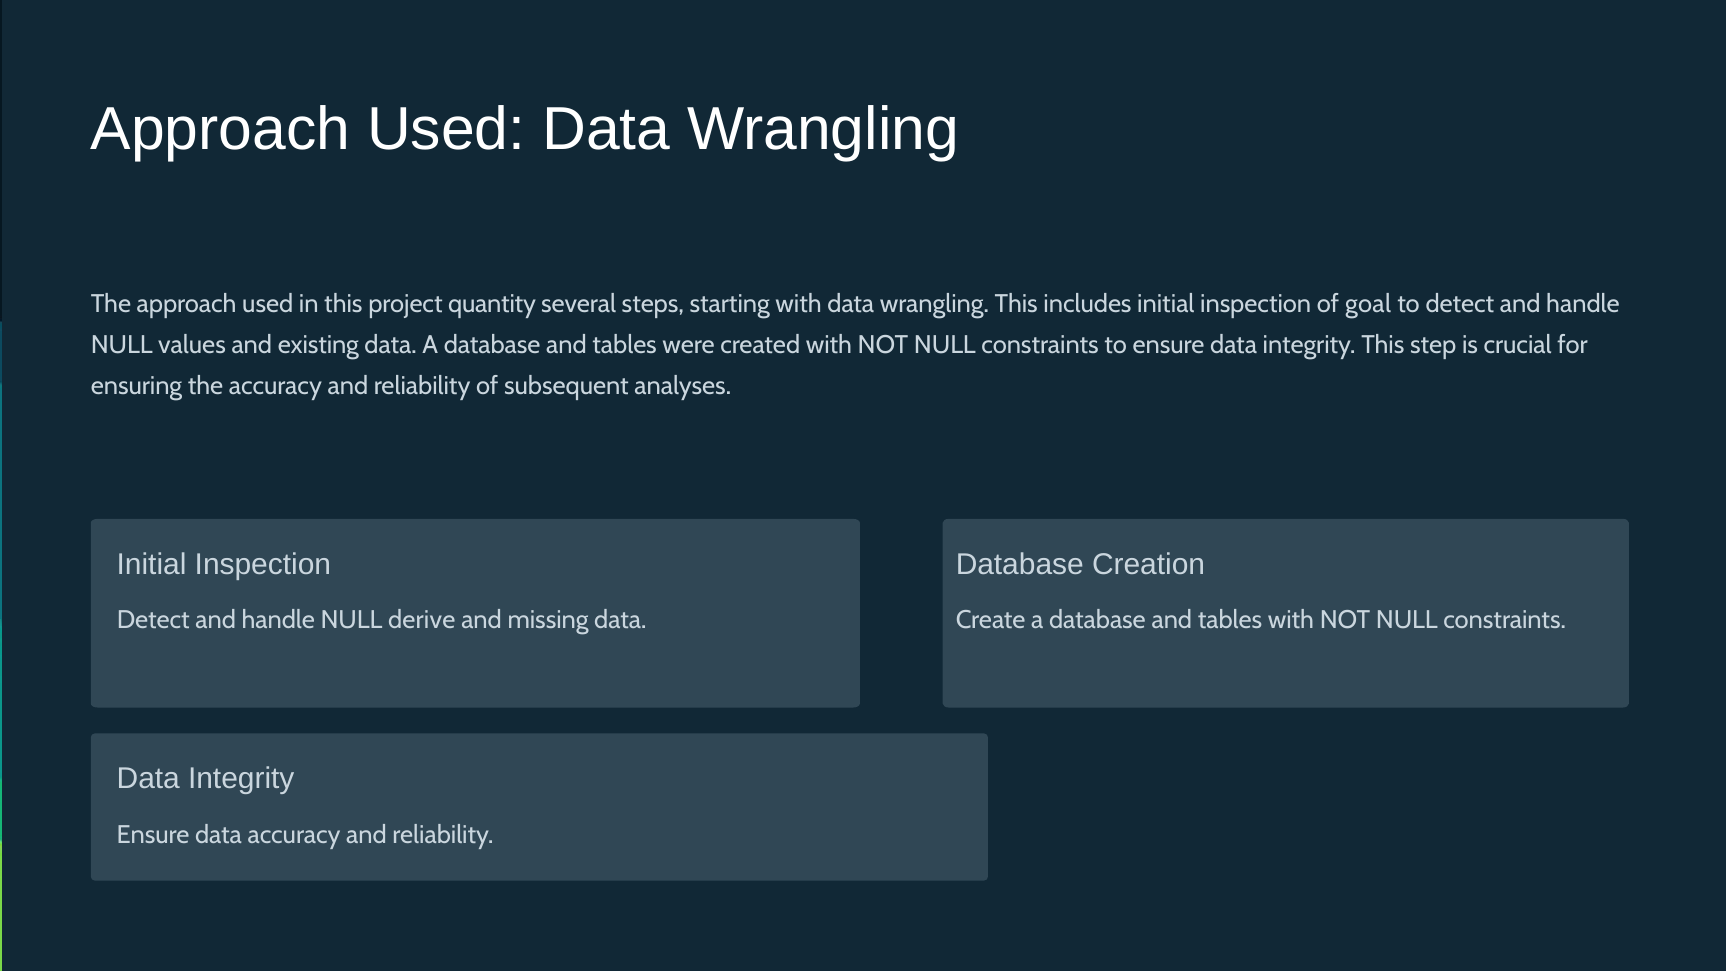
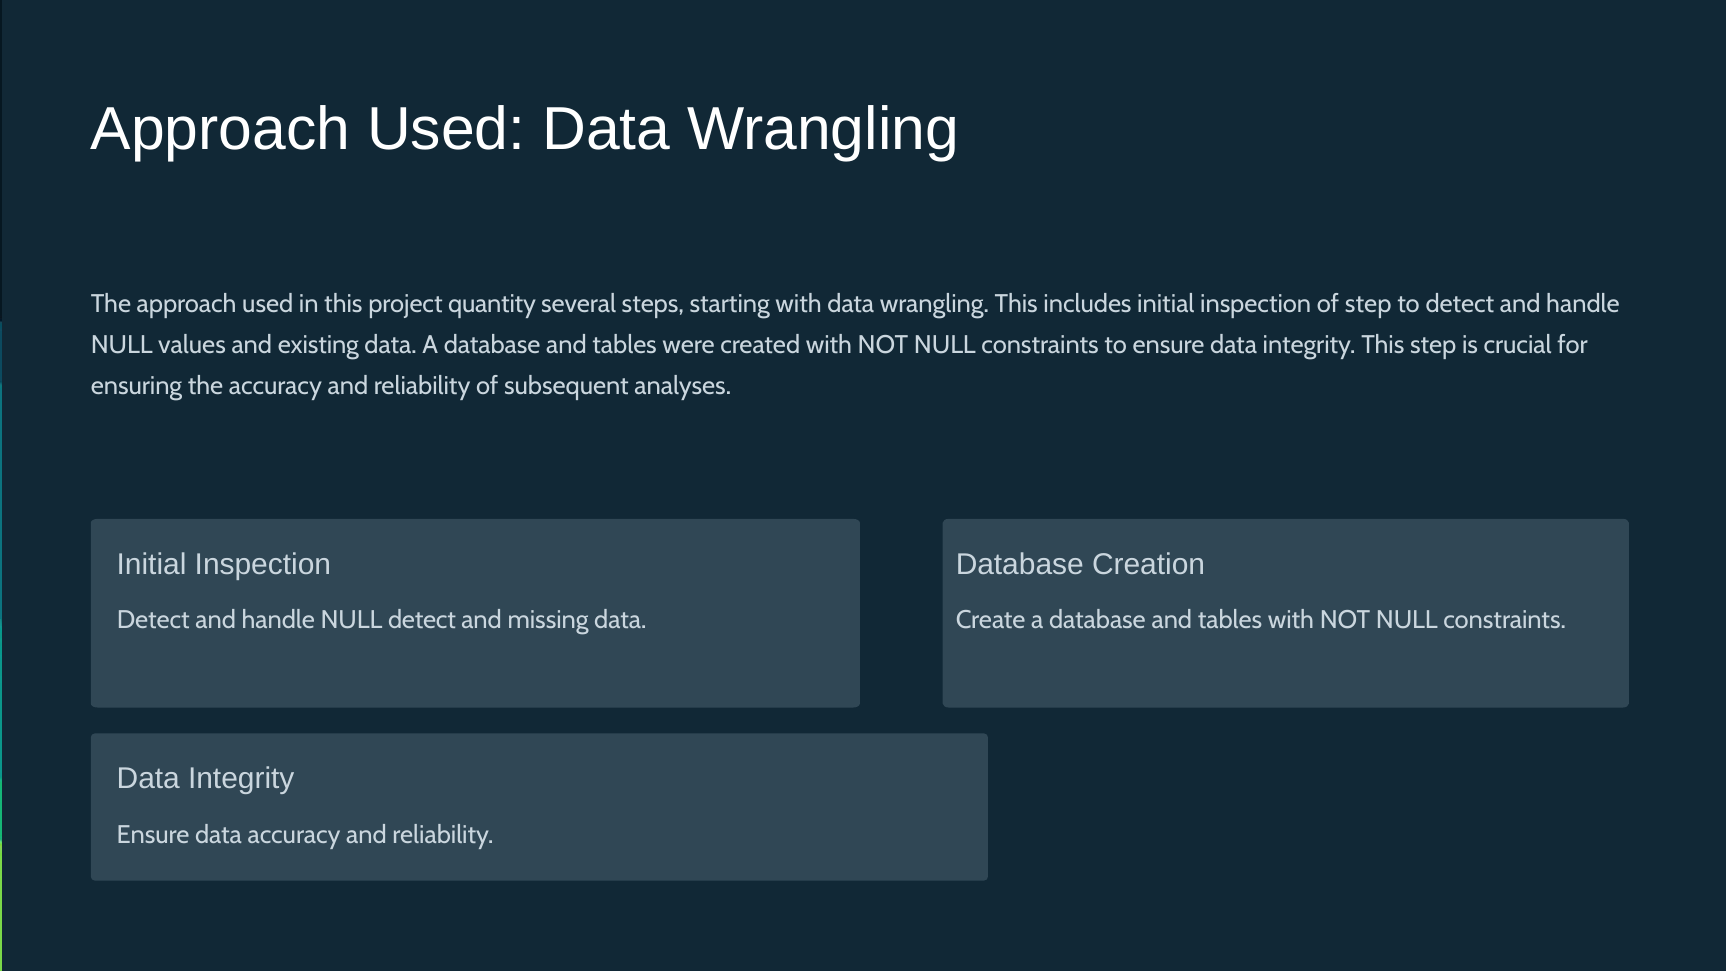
of goal: goal -> step
NULL derive: derive -> detect
